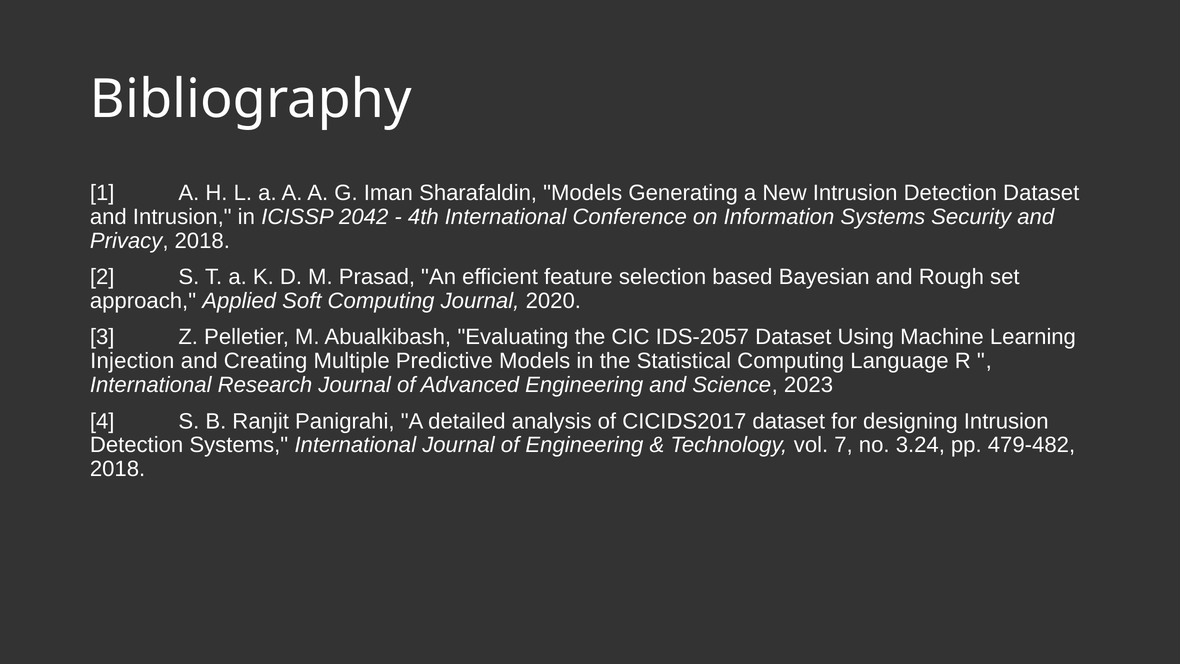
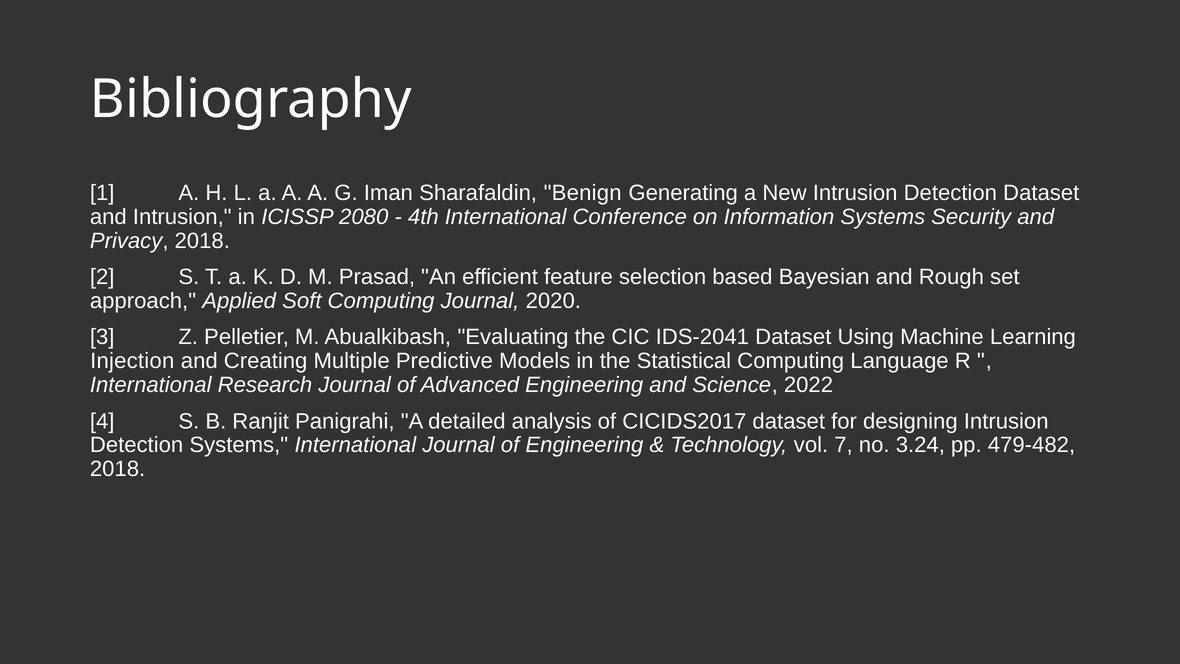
Sharafaldin Models: Models -> Benign
2042: 2042 -> 2080
IDS-2057: IDS-2057 -> IDS-2041
2023: 2023 -> 2022
